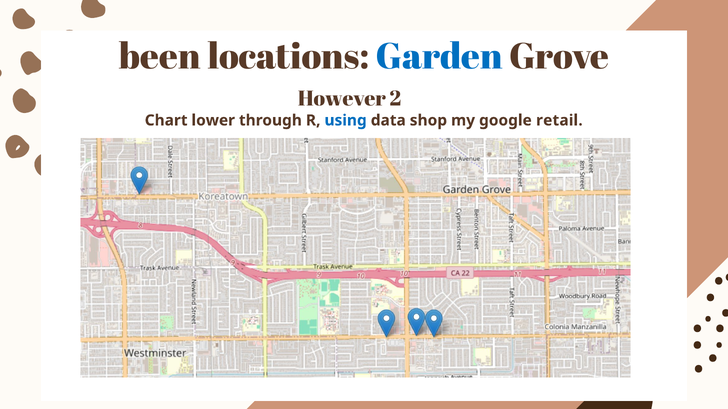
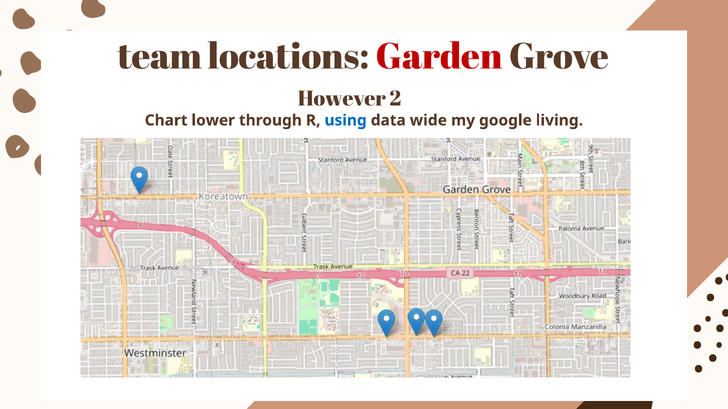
been: been -> team
Garden colour: blue -> red
shop: shop -> wide
retail: retail -> living
